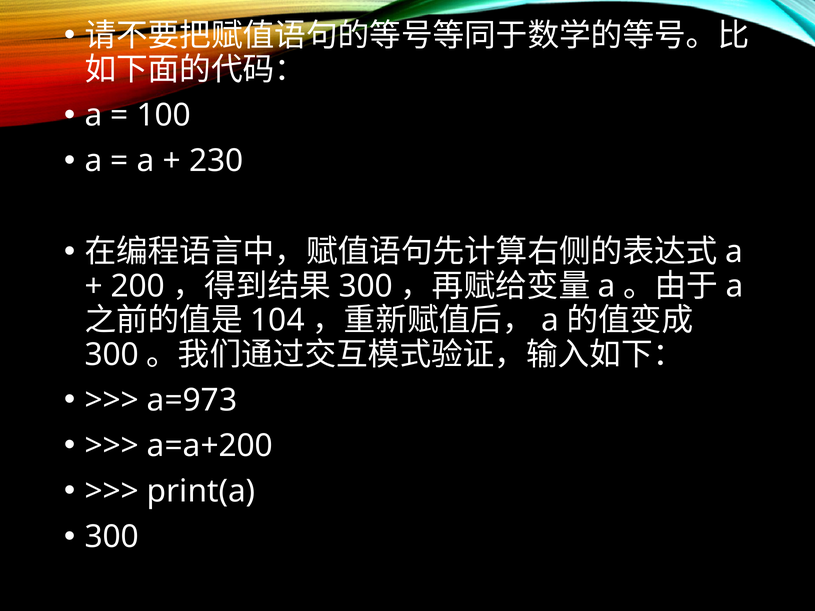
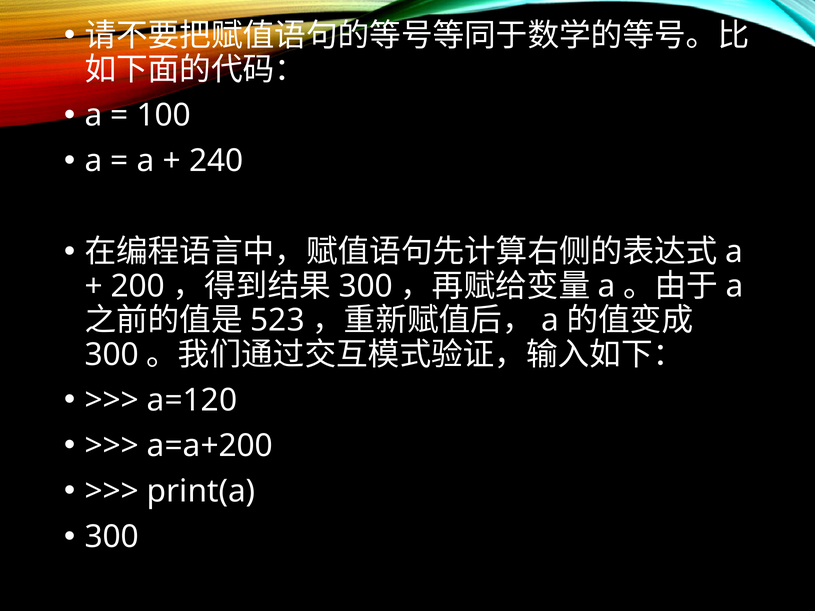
230: 230 -> 240
104: 104 -> 523
a=973: a=973 -> a=120
